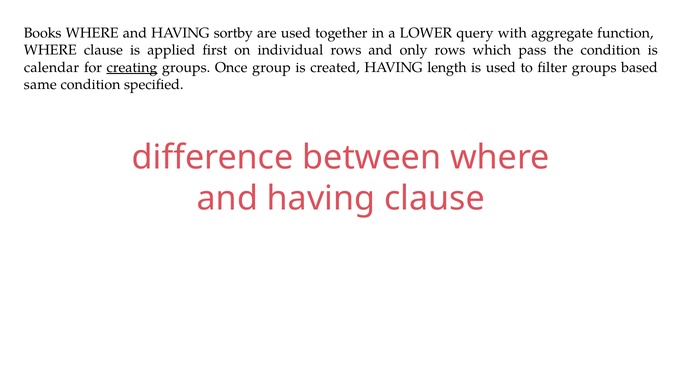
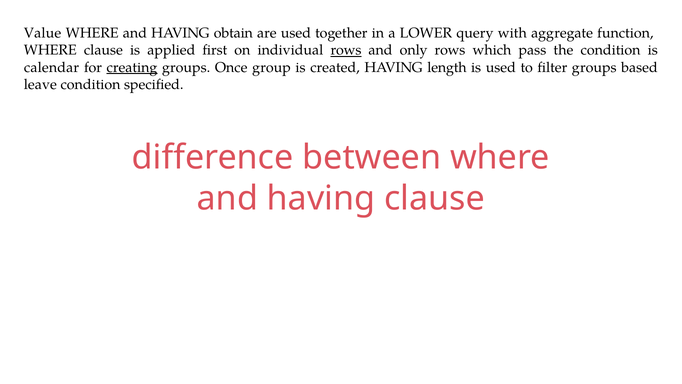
Books: Books -> Value
sortby: sortby -> obtain
rows at (346, 50) underline: none -> present
same: same -> leave
